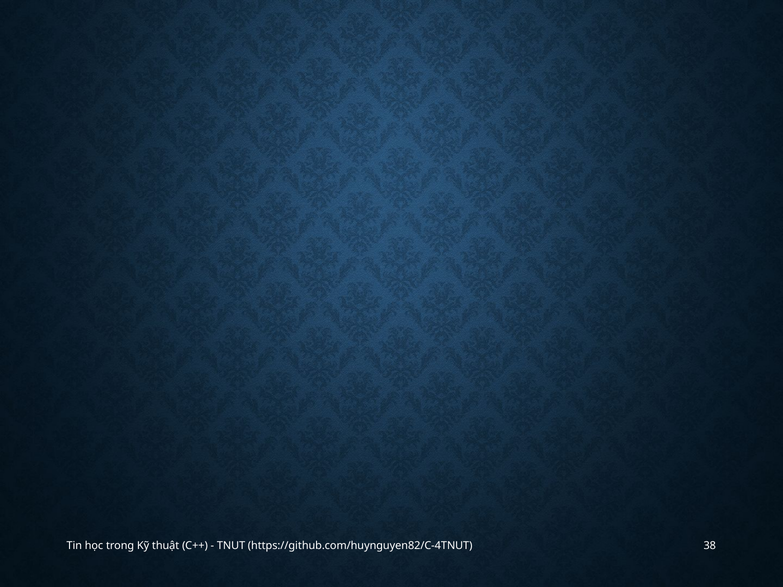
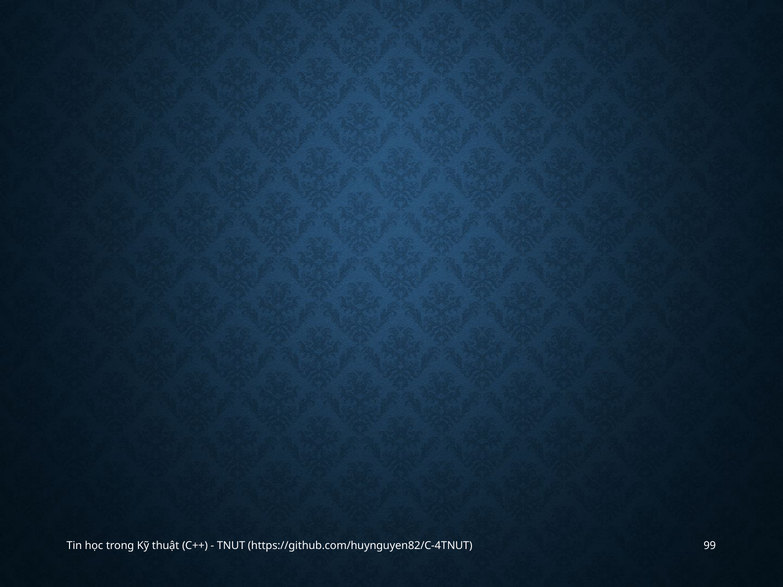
38: 38 -> 99
